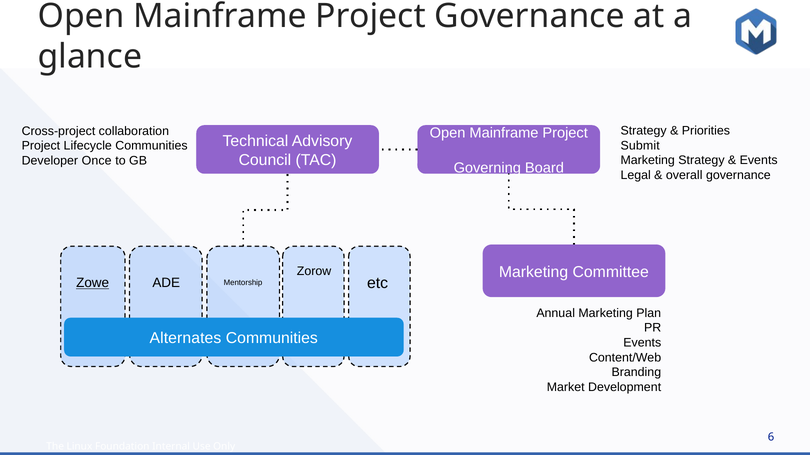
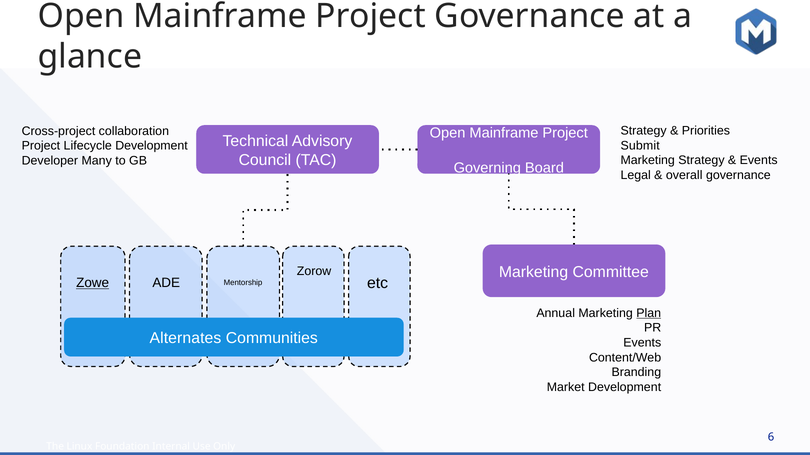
Lifecycle Communities: Communities -> Development
Once: Once -> Many
Plan underline: none -> present
